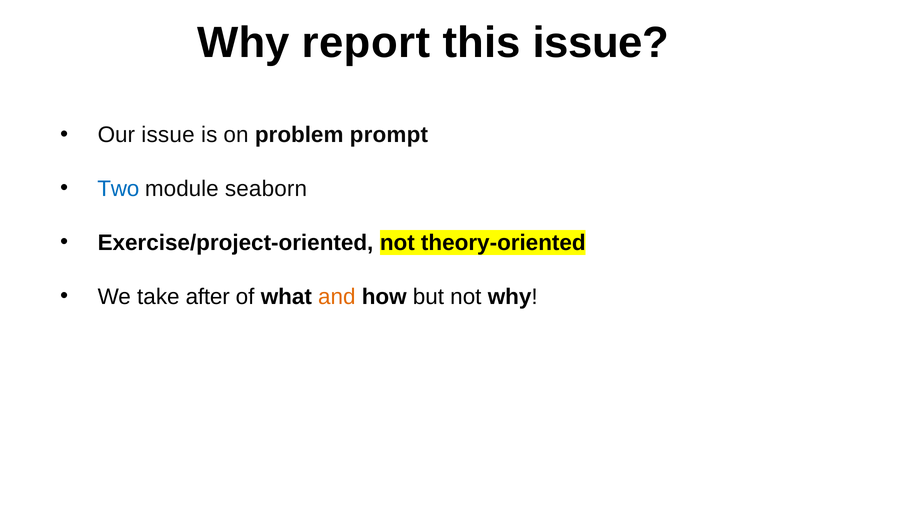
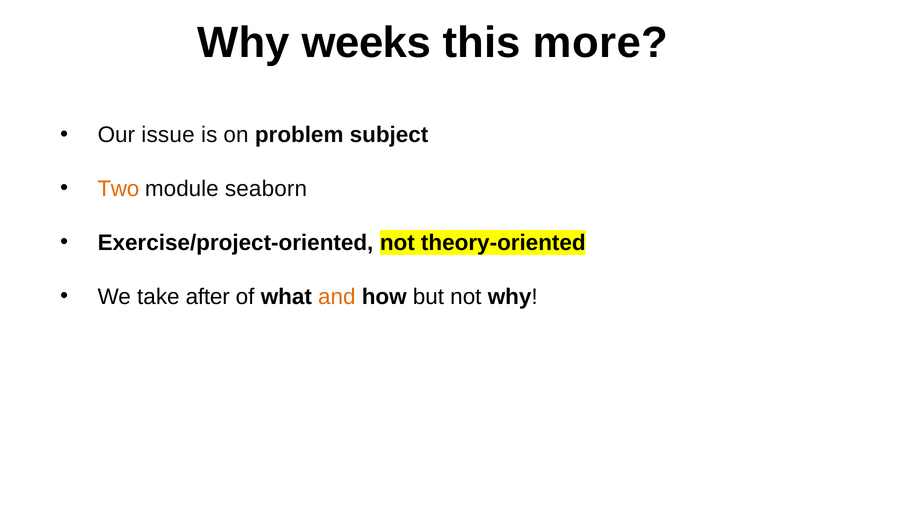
report: report -> weeks
this issue: issue -> more
prompt: prompt -> subject
Two colour: blue -> orange
